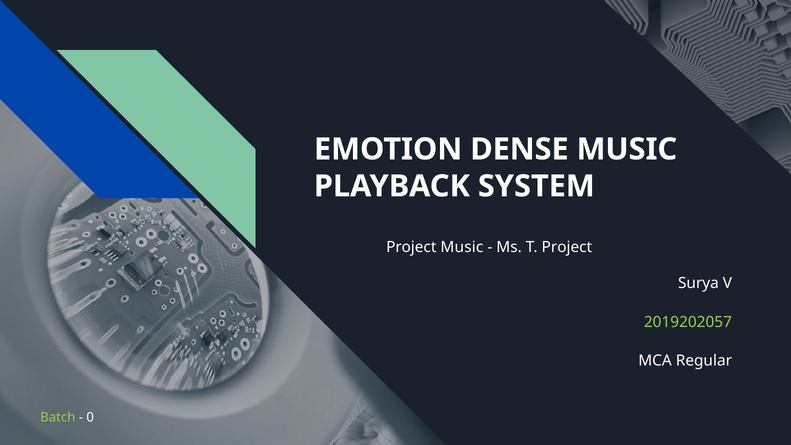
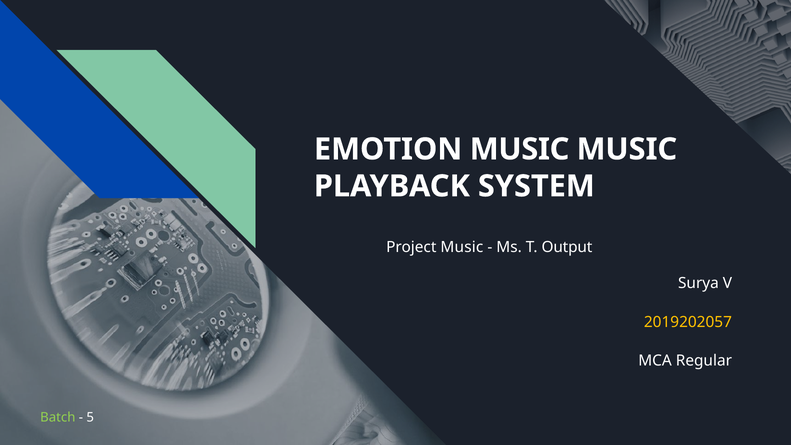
EMOTION DENSE: DENSE -> MUSIC
T Project: Project -> Output
2019202057 colour: light green -> yellow
0: 0 -> 5
